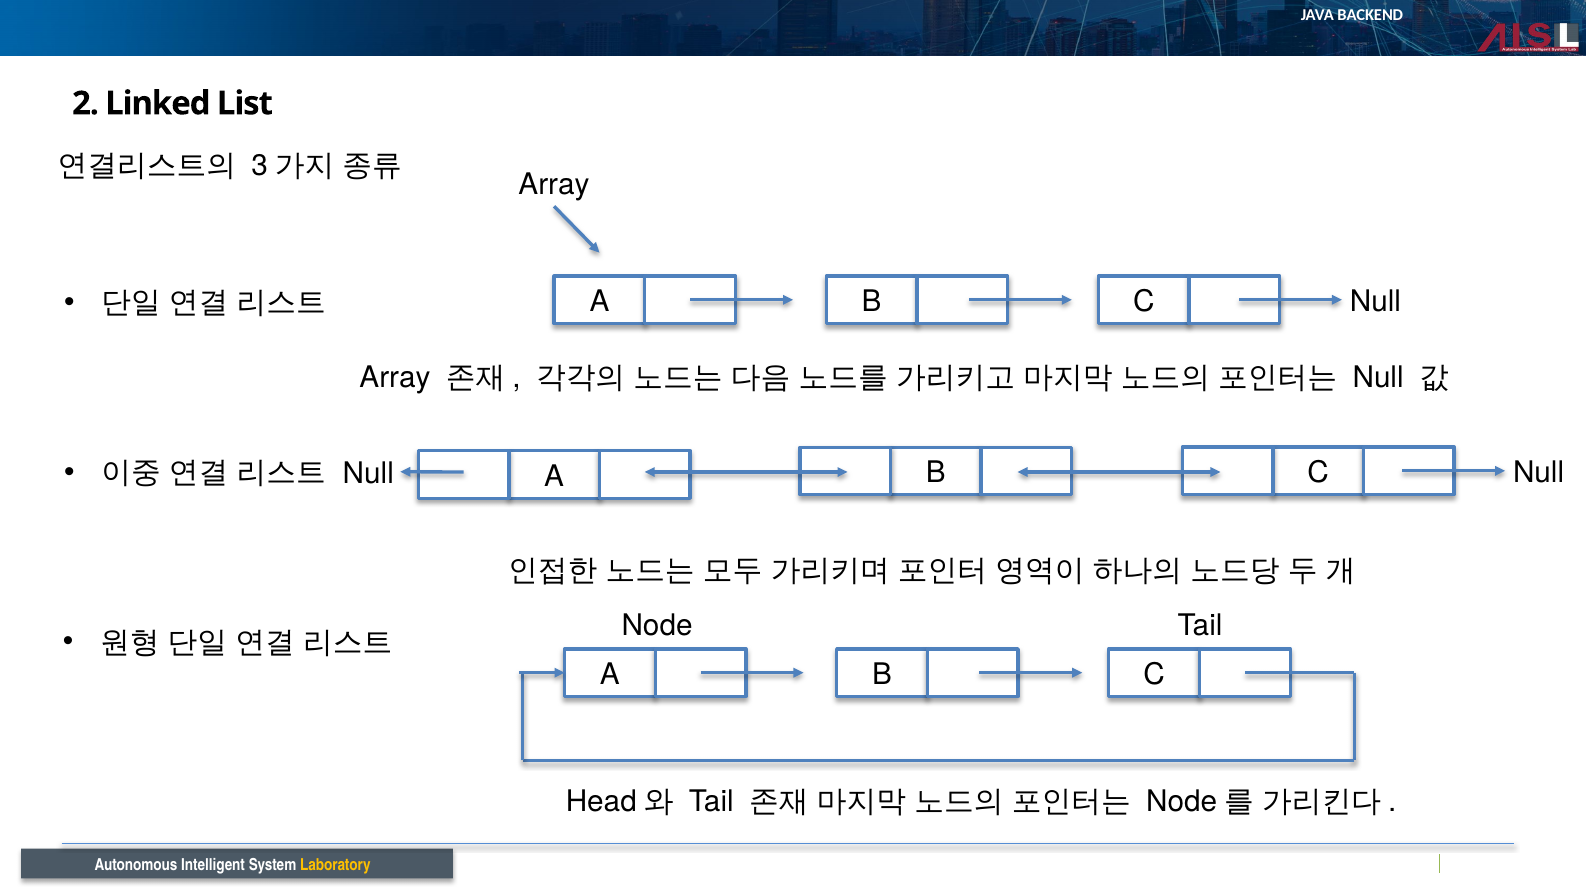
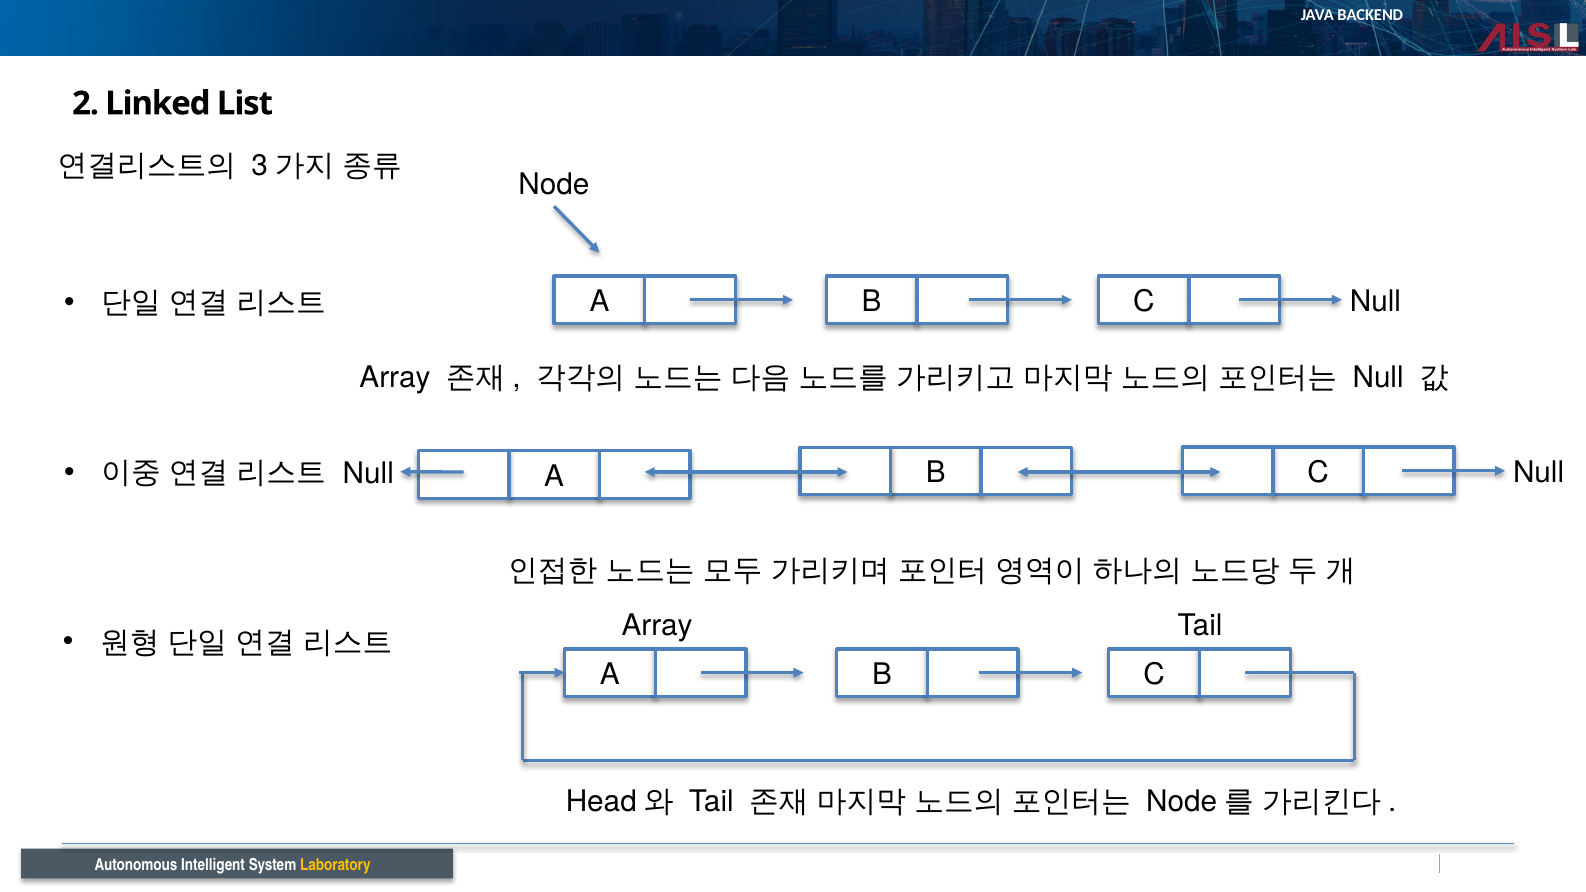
Array at (554, 185): Array -> Node
Node at (657, 626): Node -> Array
